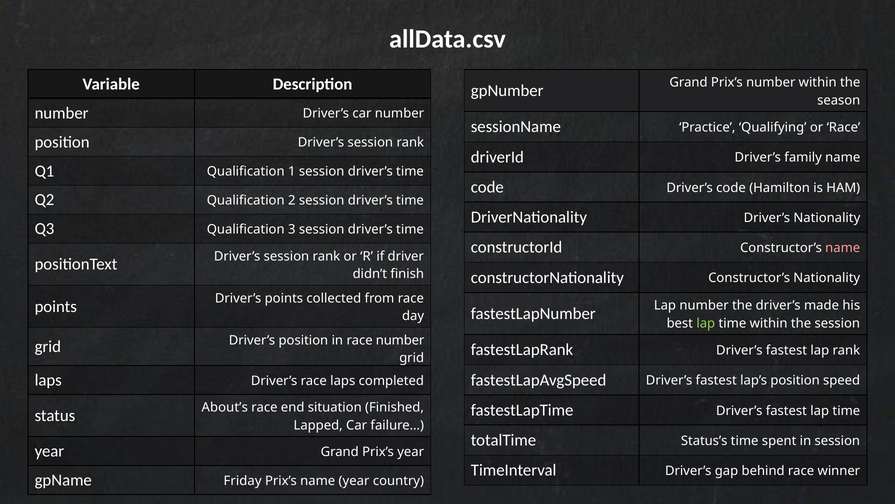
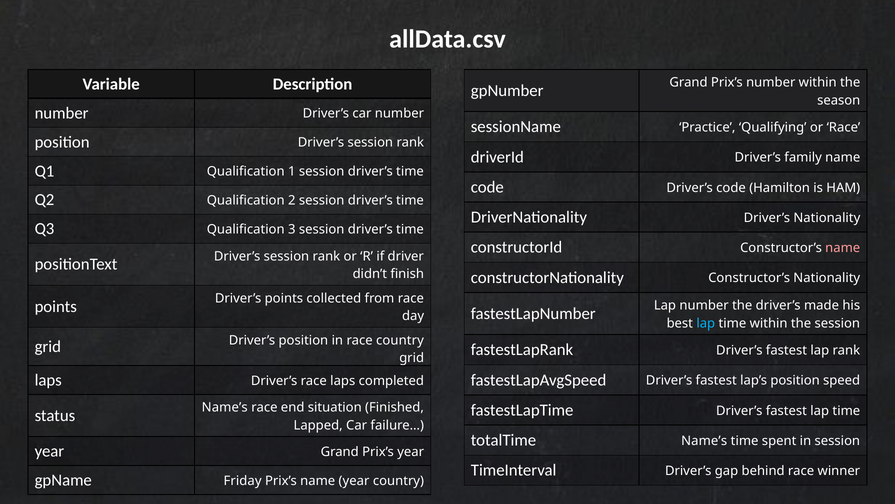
lap at (706, 323) colour: light green -> light blue
race number: number -> country
status About’s: About’s -> Name’s
totalTime Status’s: Status’s -> Name’s
